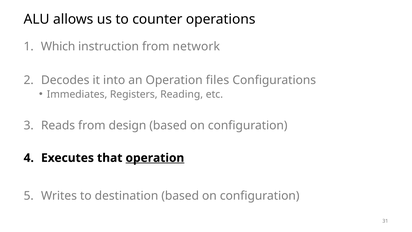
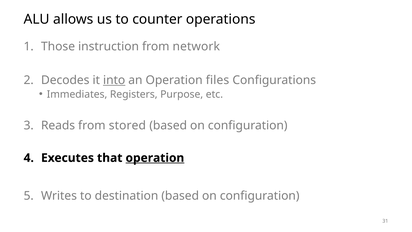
Which: Which -> Those
into underline: none -> present
Reading: Reading -> Purpose
design: design -> stored
